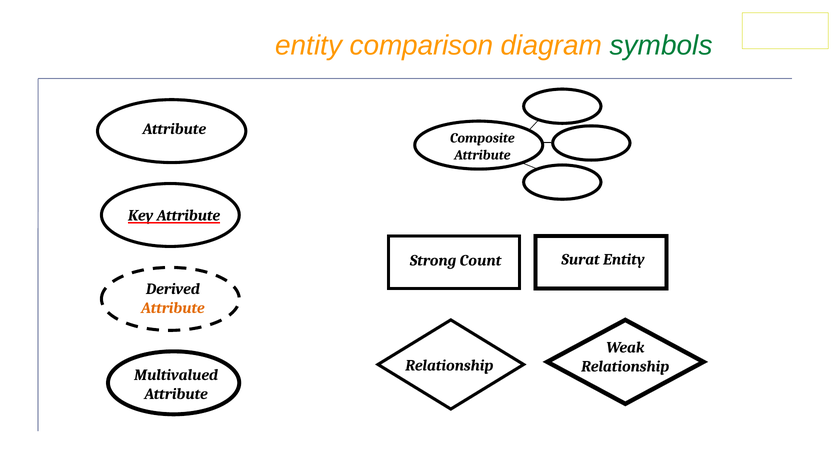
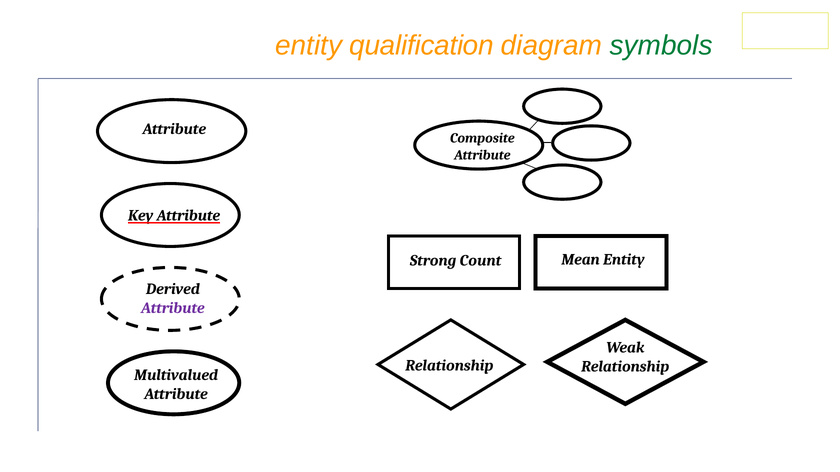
comparison: comparison -> qualification
Surat: Surat -> Mean
Attribute at (173, 308) colour: orange -> purple
